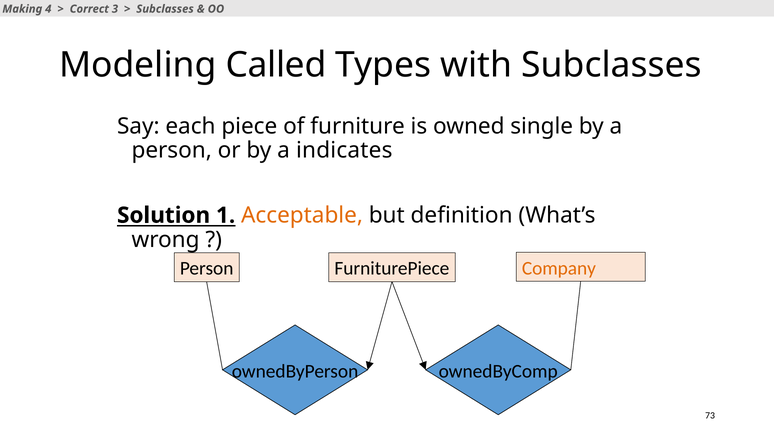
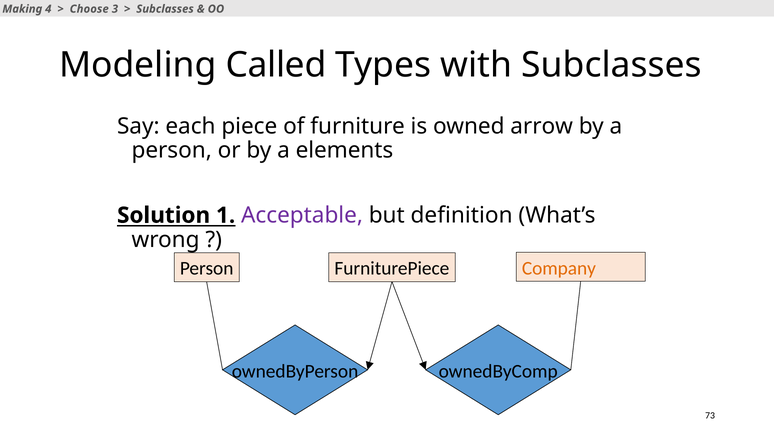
Correct: Correct -> Choose
single: single -> arrow
indicates: indicates -> elements
Acceptable colour: orange -> purple
